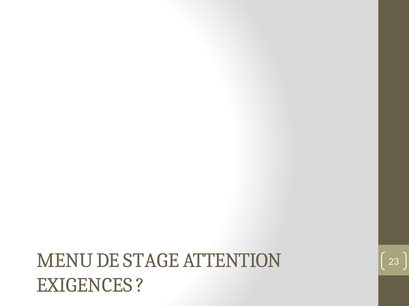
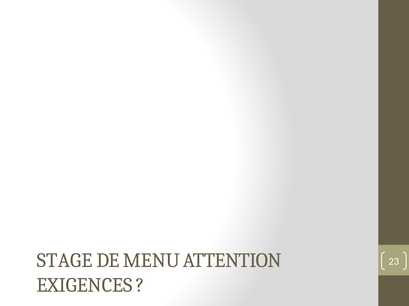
MENU: MENU -> STAGE
STAGE: STAGE -> MENU
